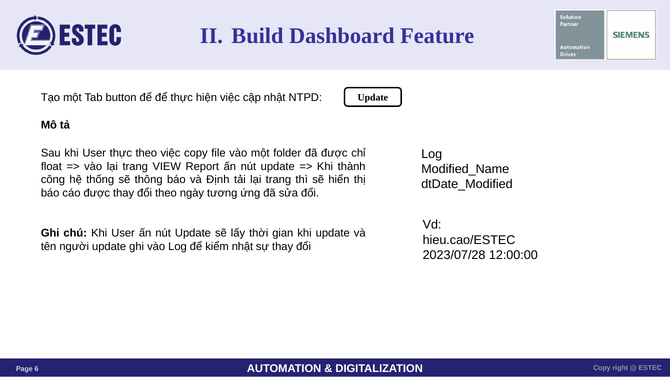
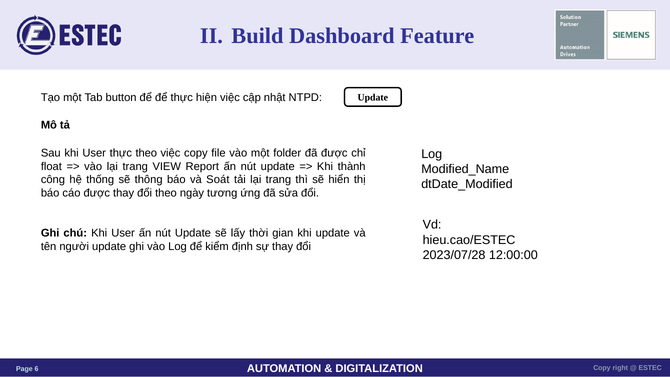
Định: Định -> Soát
kiểm nhật: nhật -> định
